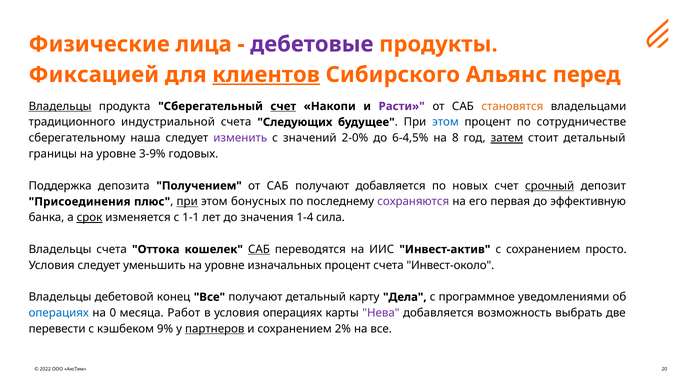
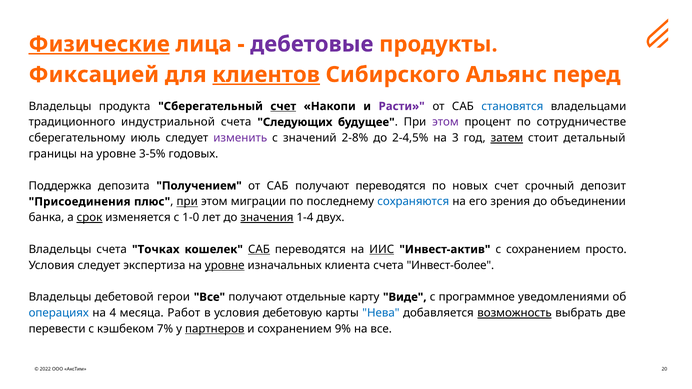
Физические underline: none -> present
Владельцы at (60, 106) underline: present -> none
становятся colour: orange -> blue
этом at (445, 122) colour: blue -> purple
наша: наша -> июль
2-0%: 2-0% -> 2-8%
6-4,5%: 6-4,5% -> 2-4,5%
8: 8 -> 3
3-9%: 3-9% -> 3-5%
получают добавляется: добавляется -> переводятся
срочный underline: present -> none
бонусных: бонусных -> миграции
сохраняются colour: purple -> blue
первая: первая -> зрения
эффективную: эффективную -> объединении
1-1: 1-1 -> 1-0
значения underline: none -> present
сила: сила -> двух
Оттока: Оттока -> Точках
ИИС underline: none -> present
уменьшить: уменьшить -> экспертиза
уровне at (225, 265) underline: none -> present
изначальных процент: процент -> клиента
Инвест-около: Инвест-около -> Инвест-более
конец: конец -> герои
получают детальный: детальный -> отдельные
Дела: Дела -> Виде
0: 0 -> 4
условия операциях: операциях -> дебетовую
Нева colour: purple -> blue
возможность underline: none -> present
9%: 9% -> 7%
2%: 2% -> 9%
